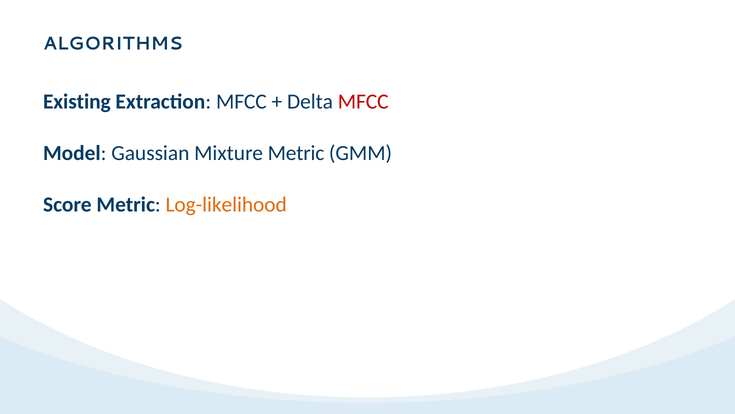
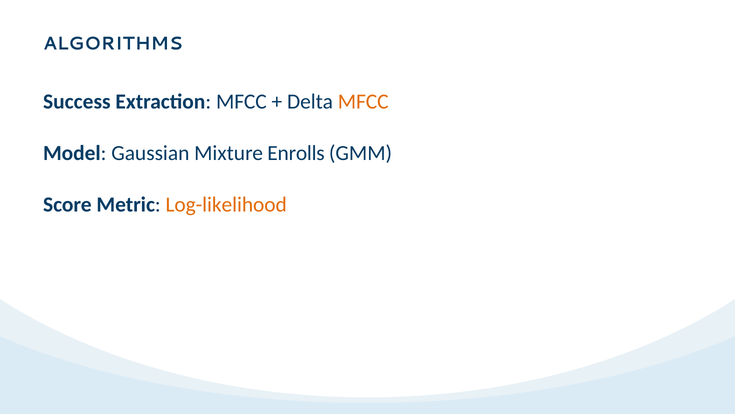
Existing: Existing -> Success
MFCC at (363, 102) colour: red -> orange
Mixture Metric: Metric -> Enrolls
